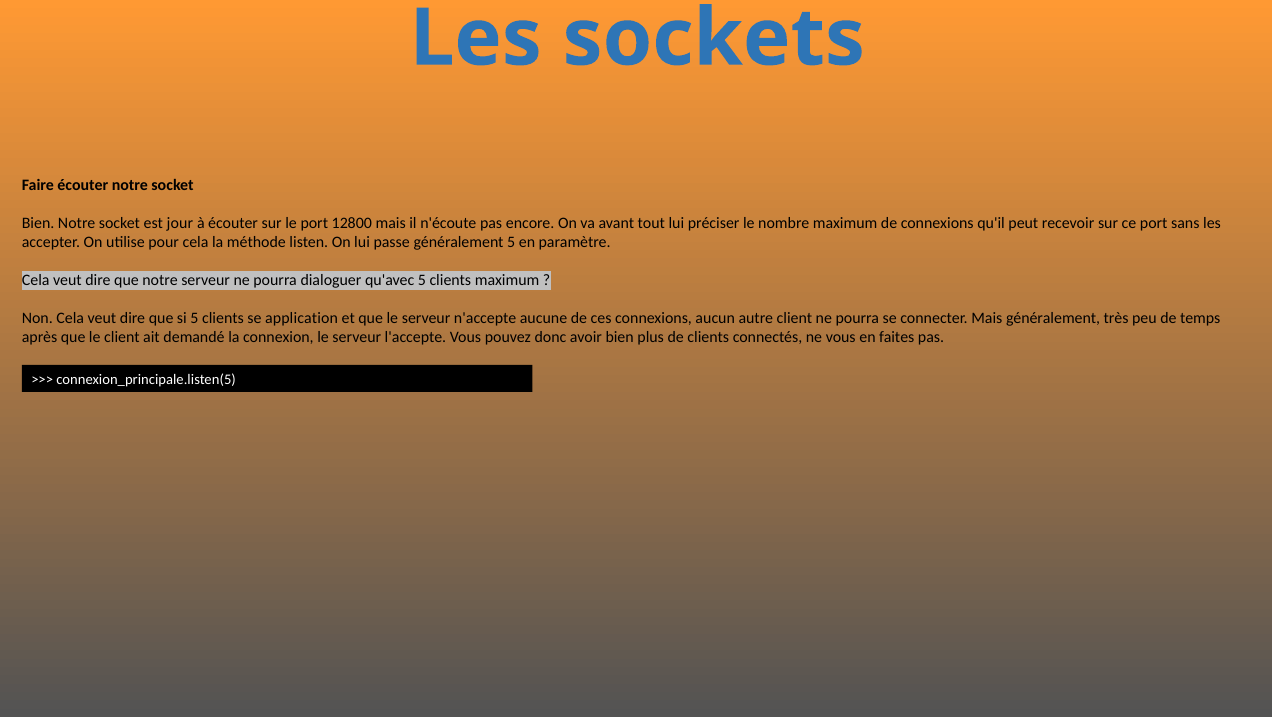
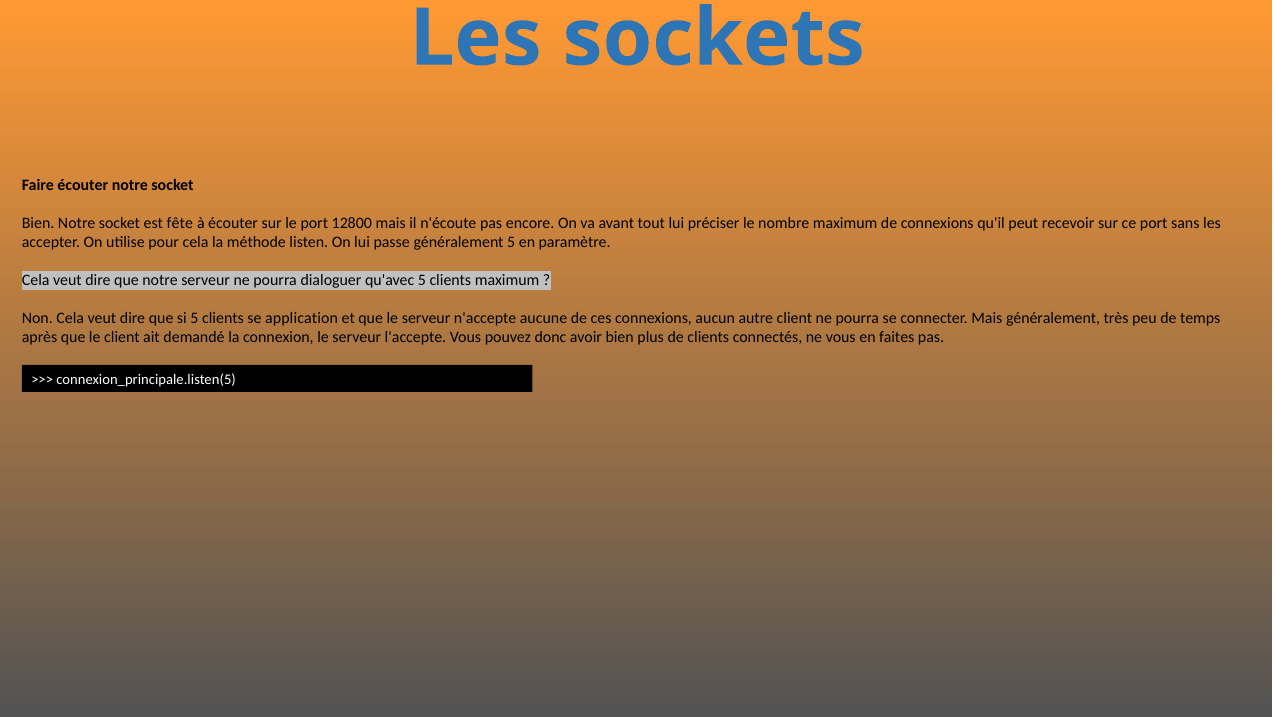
jour: jour -> fête
